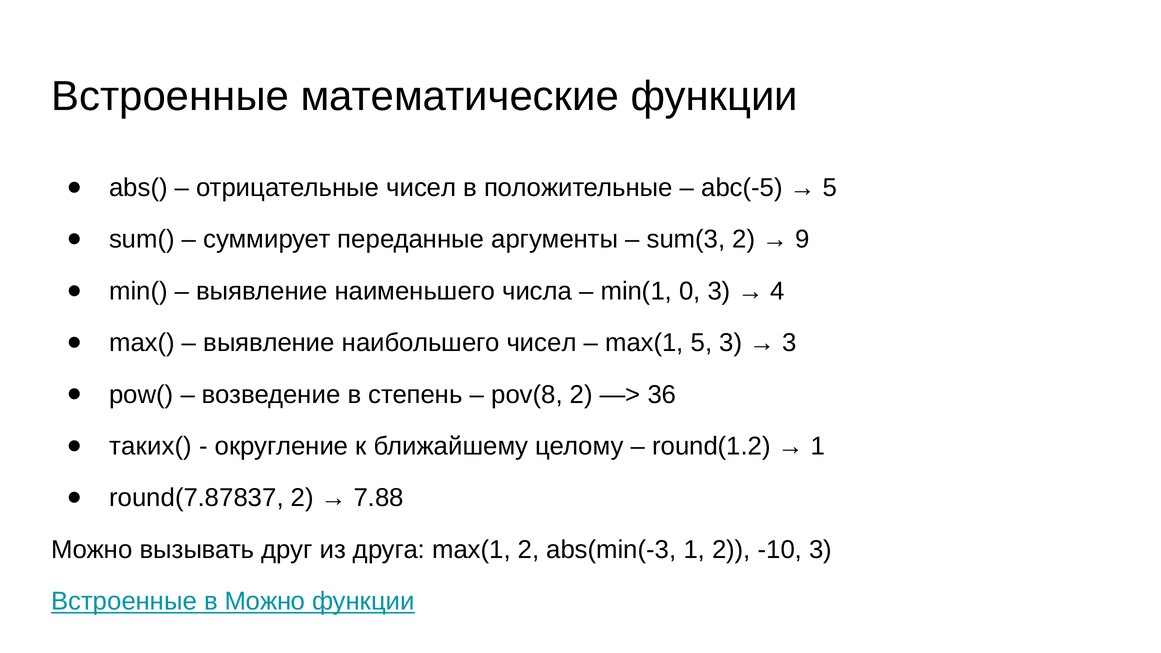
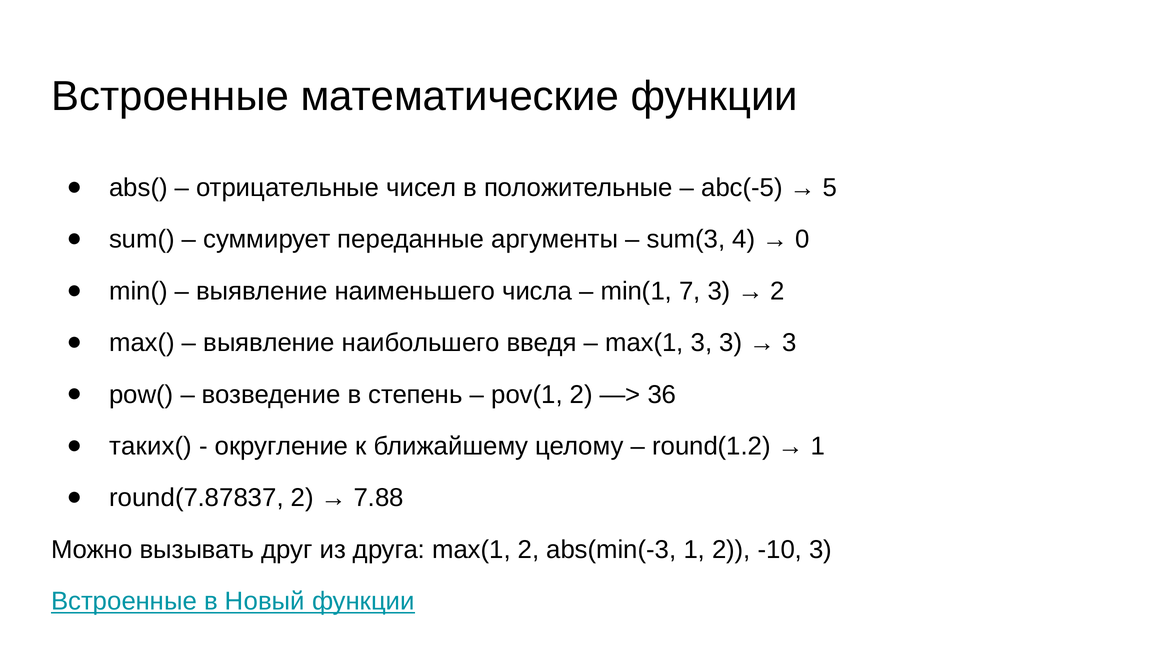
sum(3 2: 2 -> 4
9: 9 -> 0
0: 0 -> 7
4 at (778, 291): 4 -> 2
наибольшего чисел: чисел -> введя
max(1 5: 5 -> 3
pov(8: pov(8 -> pov(1
в Можно: Можно -> Новый
